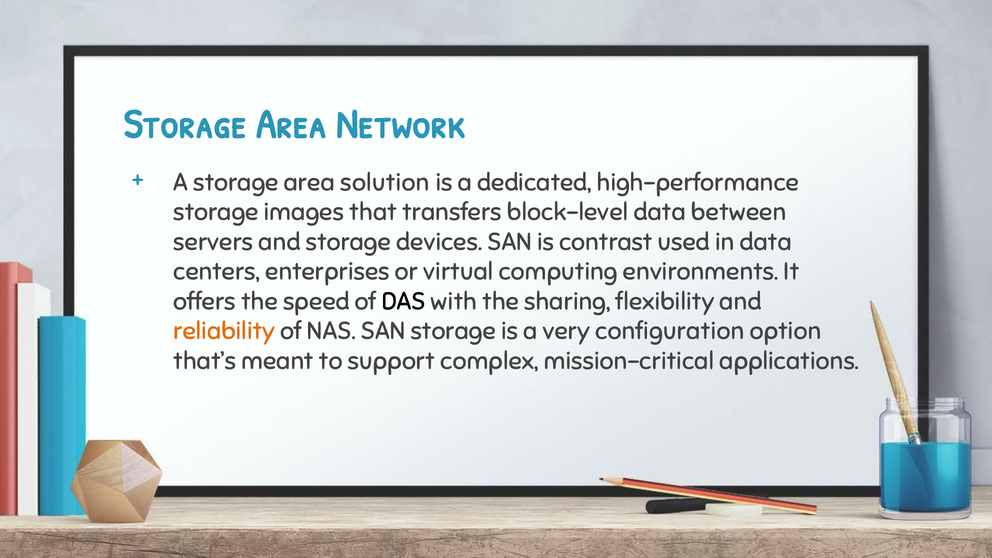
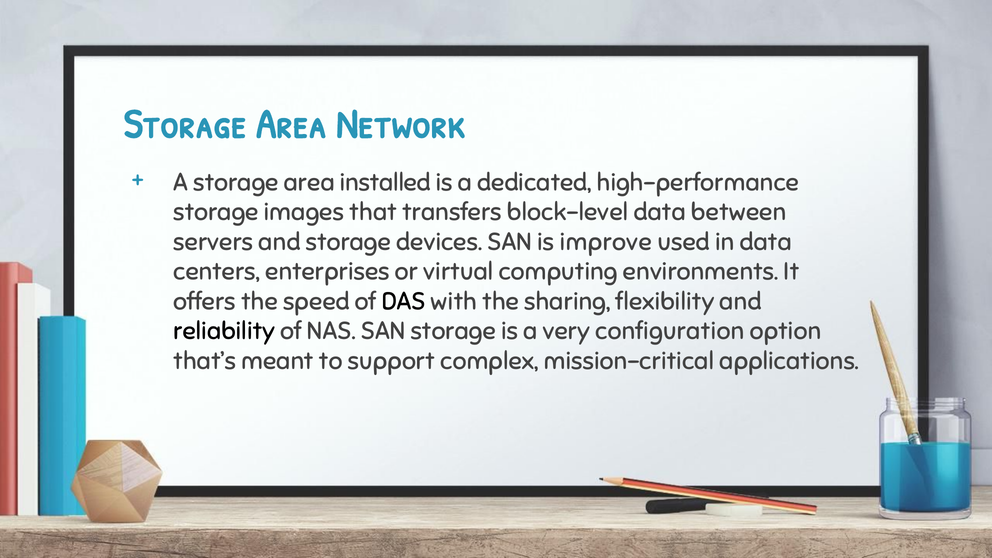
solution: solution -> installed
contrast: contrast -> improve
reliability colour: orange -> black
